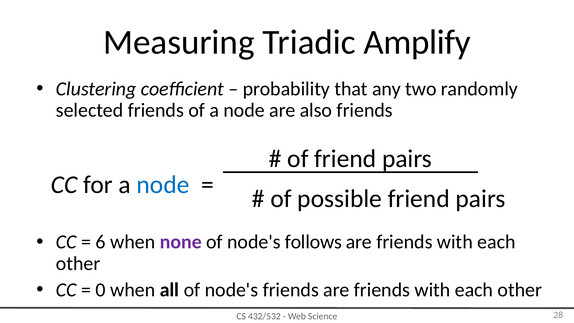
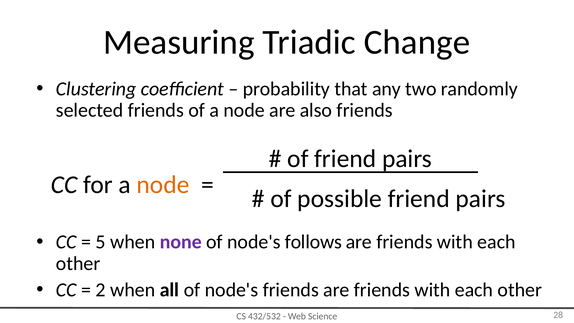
Amplify: Amplify -> Change
node at (163, 185) colour: blue -> orange
6: 6 -> 5
0: 0 -> 2
